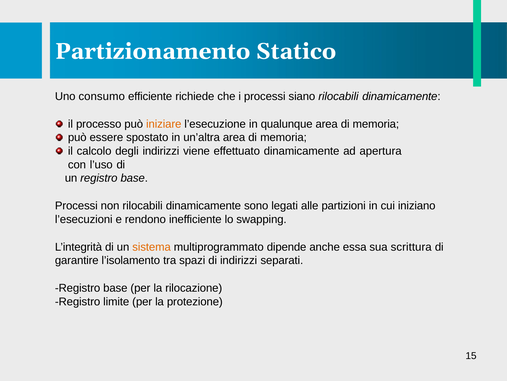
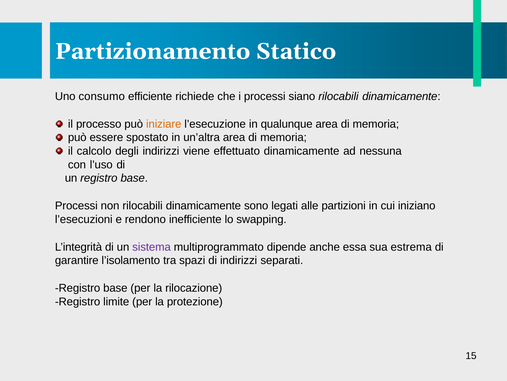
apertura: apertura -> nessuna
sistema colour: orange -> purple
scrittura: scrittura -> estrema
